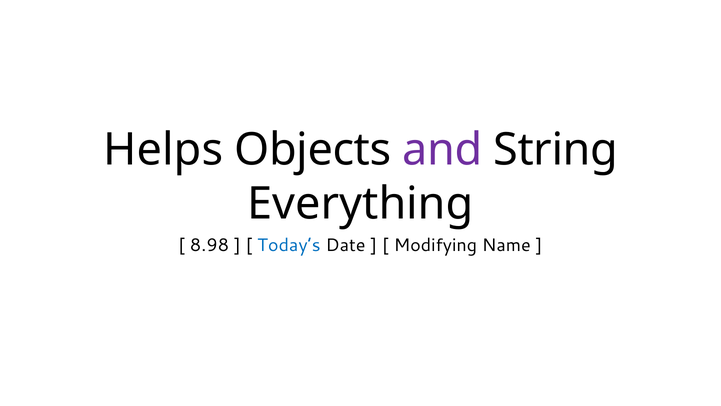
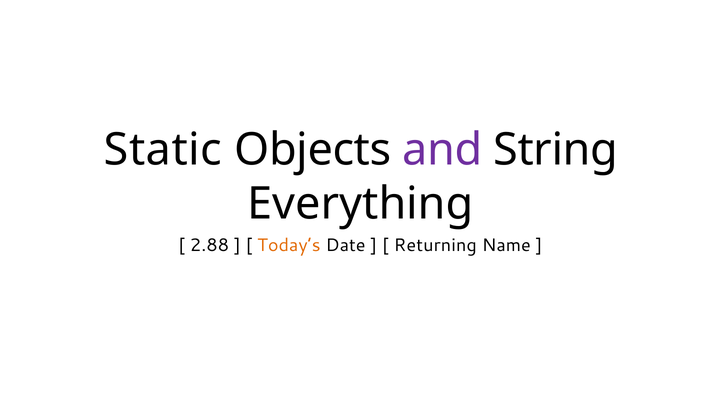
Helps: Helps -> Static
8.98: 8.98 -> 2.88
Today’s colour: blue -> orange
Modifying: Modifying -> Returning
